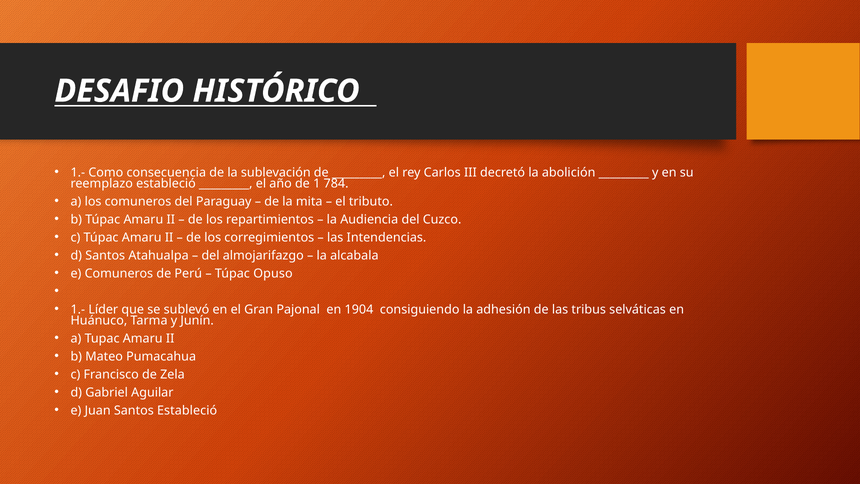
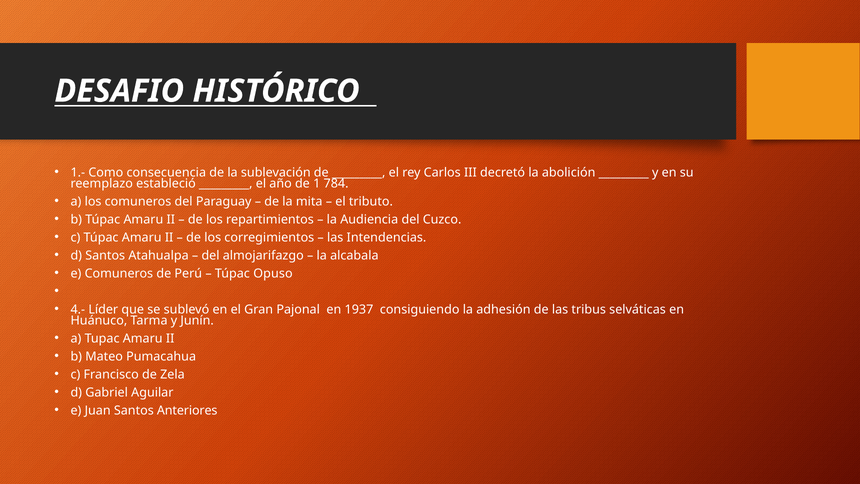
1.- at (78, 309): 1.- -> 4.-
1904: 1904 -> 1937
Santos Estableció: Estableció -> Anteriores
